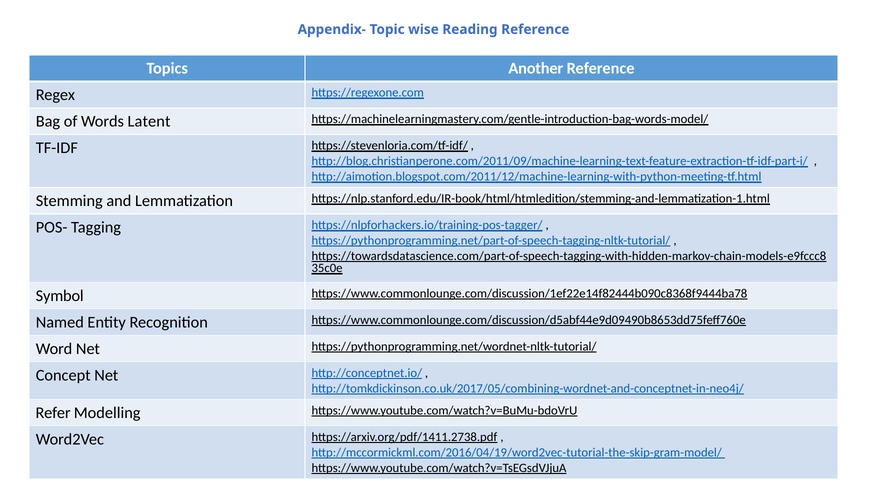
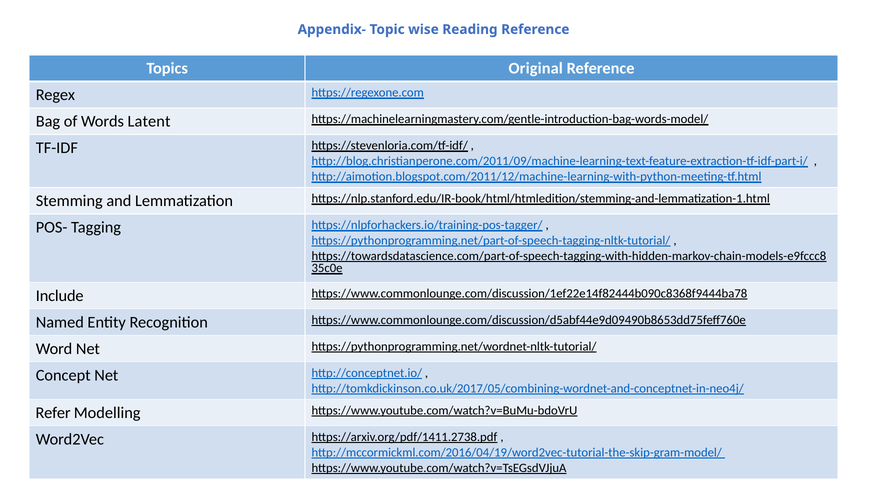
Another: Another -> Original
Symbol: Symbol -> Include
